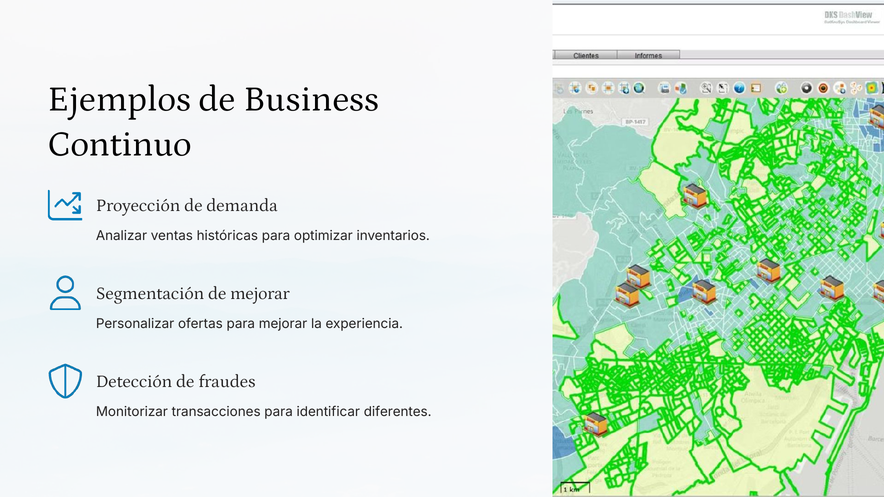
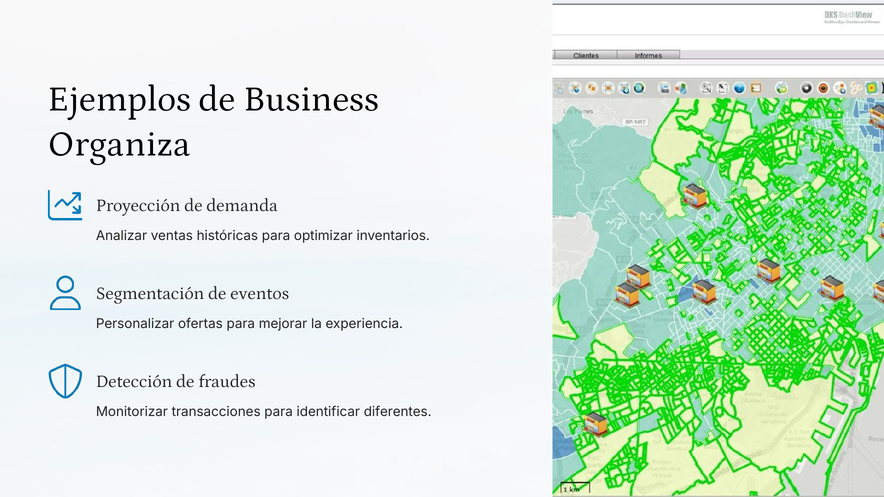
Continuo: Continuo -> Organiza
de mejorar: mejorar -> eventos
